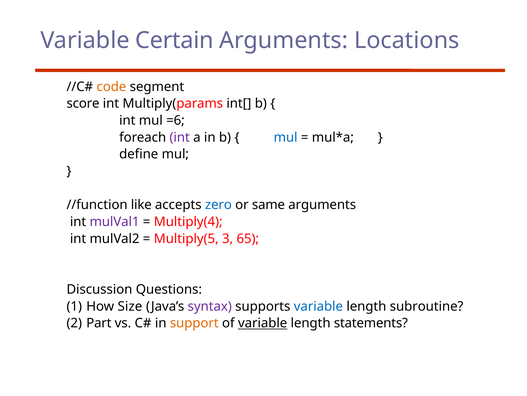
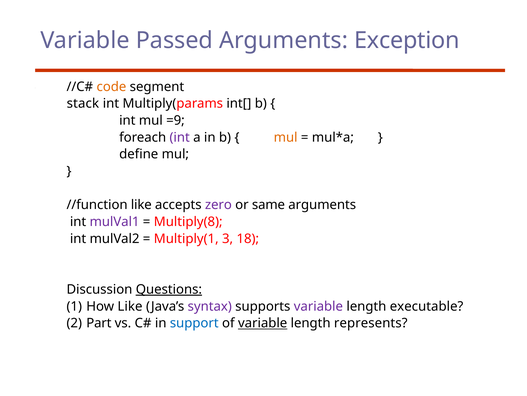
Certain: Certain -> Passed
Locations: Locations -> Exception
score: score -> stack
=6: =6 -> =9
mul at (286, 137) colour: blue -> orange
zero colour: blue -> purple
Multiply(4: Multiply(4 -> Multiply(8
Multiply(5: Multiply(5 -> Multiply(1
65: 65 -> 18
Questions underline: none -> present
How Size: Size -> Like
variable at (318, 306) colour: blue -> purple
subroutine: subroutine -> executable
support colour: orange -> blue
statements: statements -> represents
